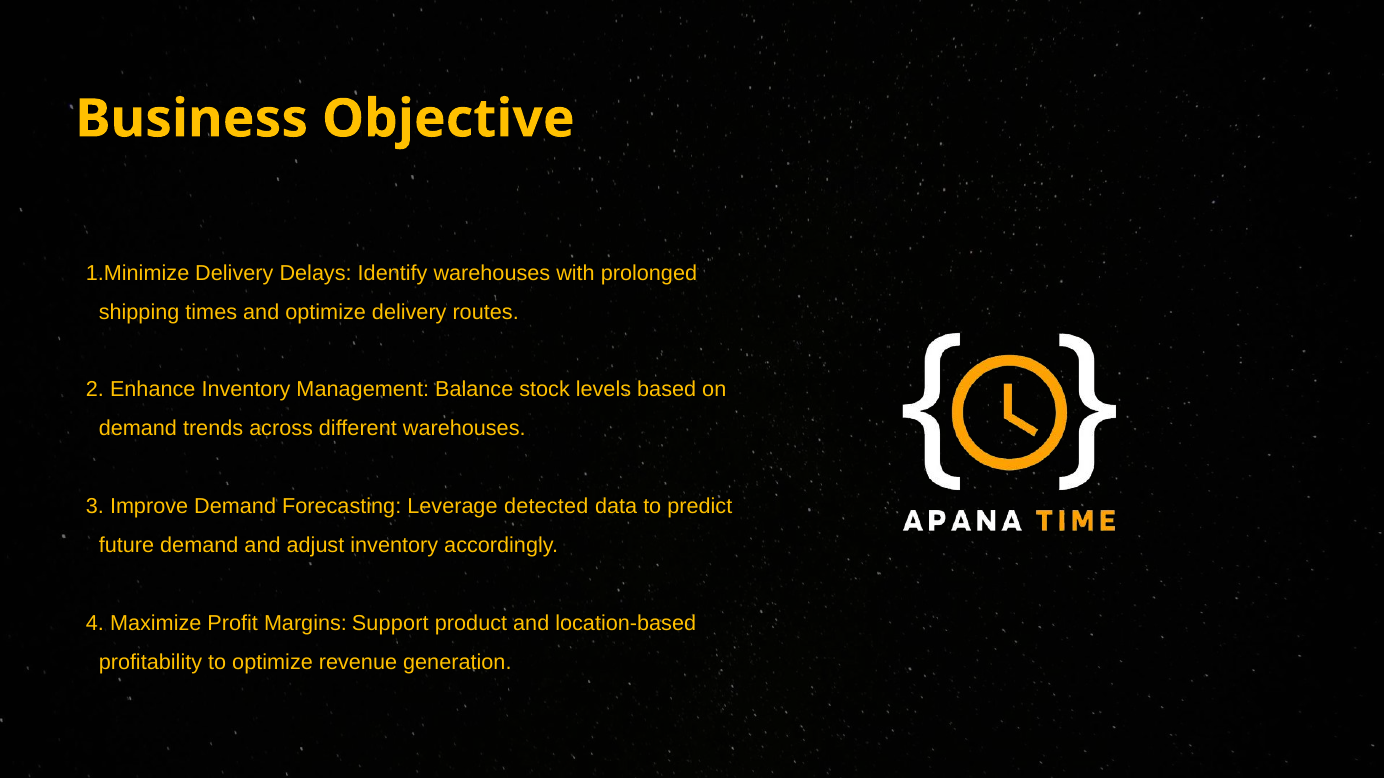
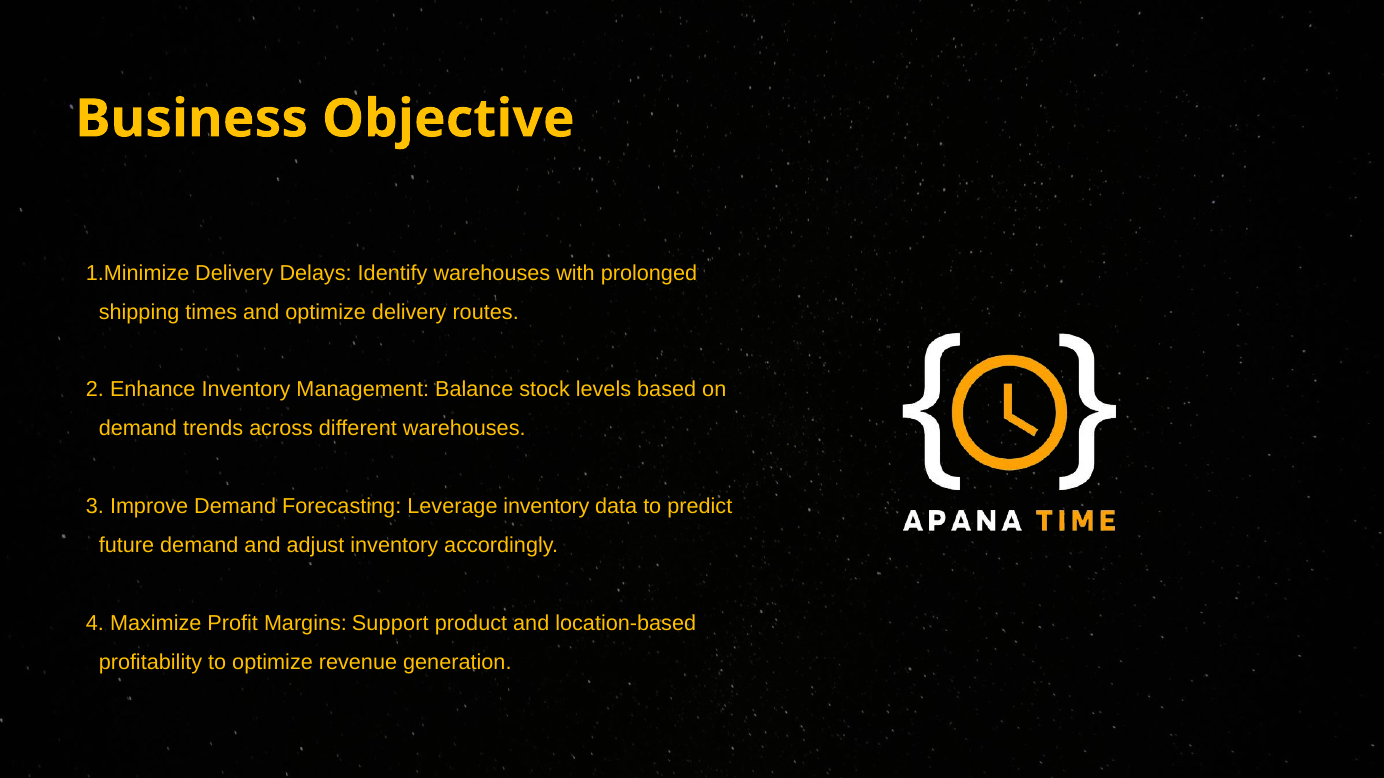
Leverage detected: detected -> inventory
